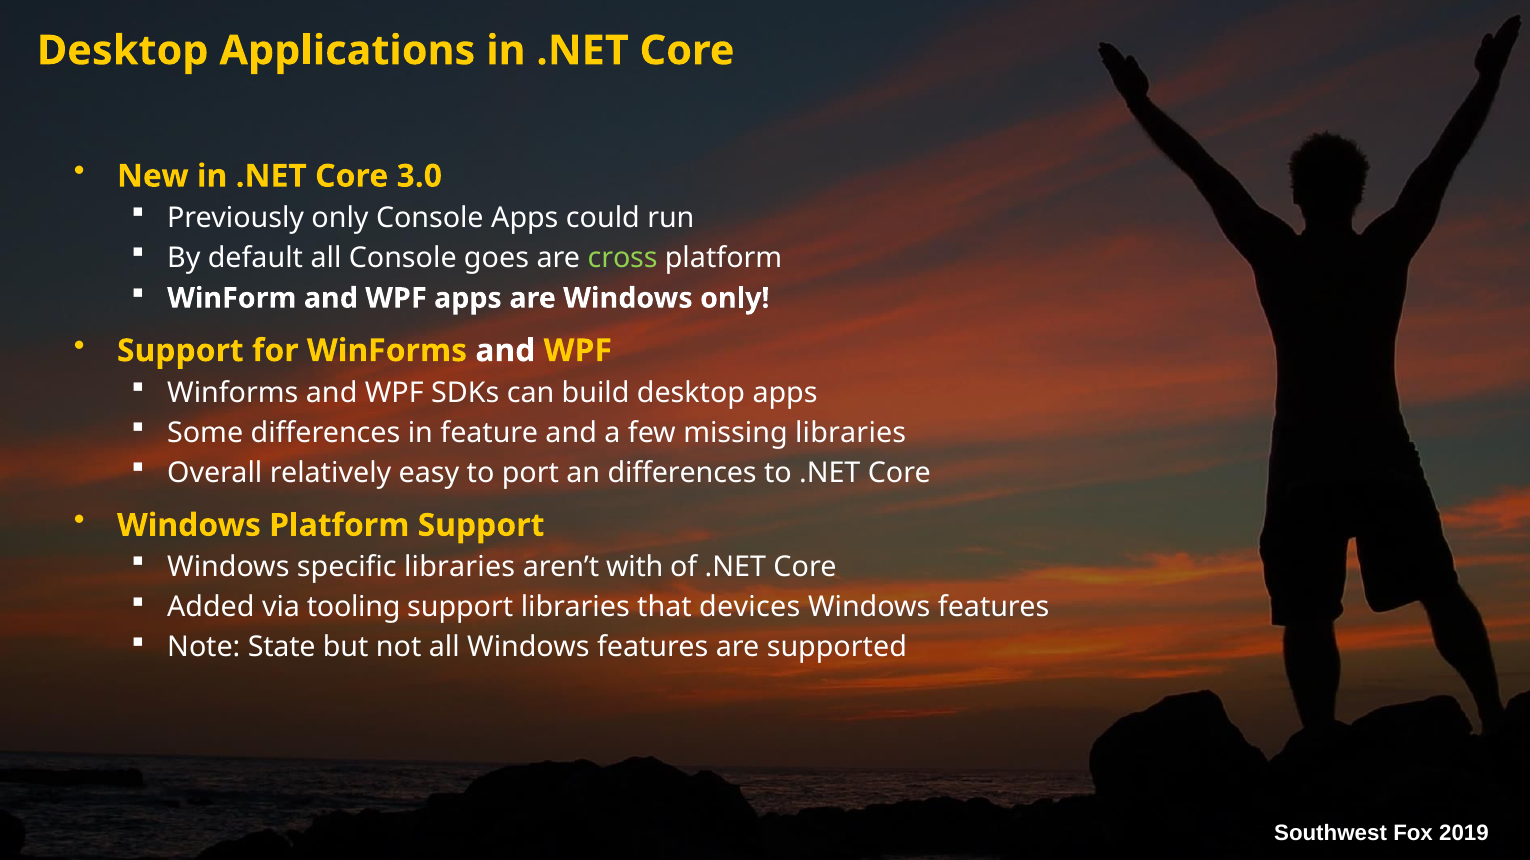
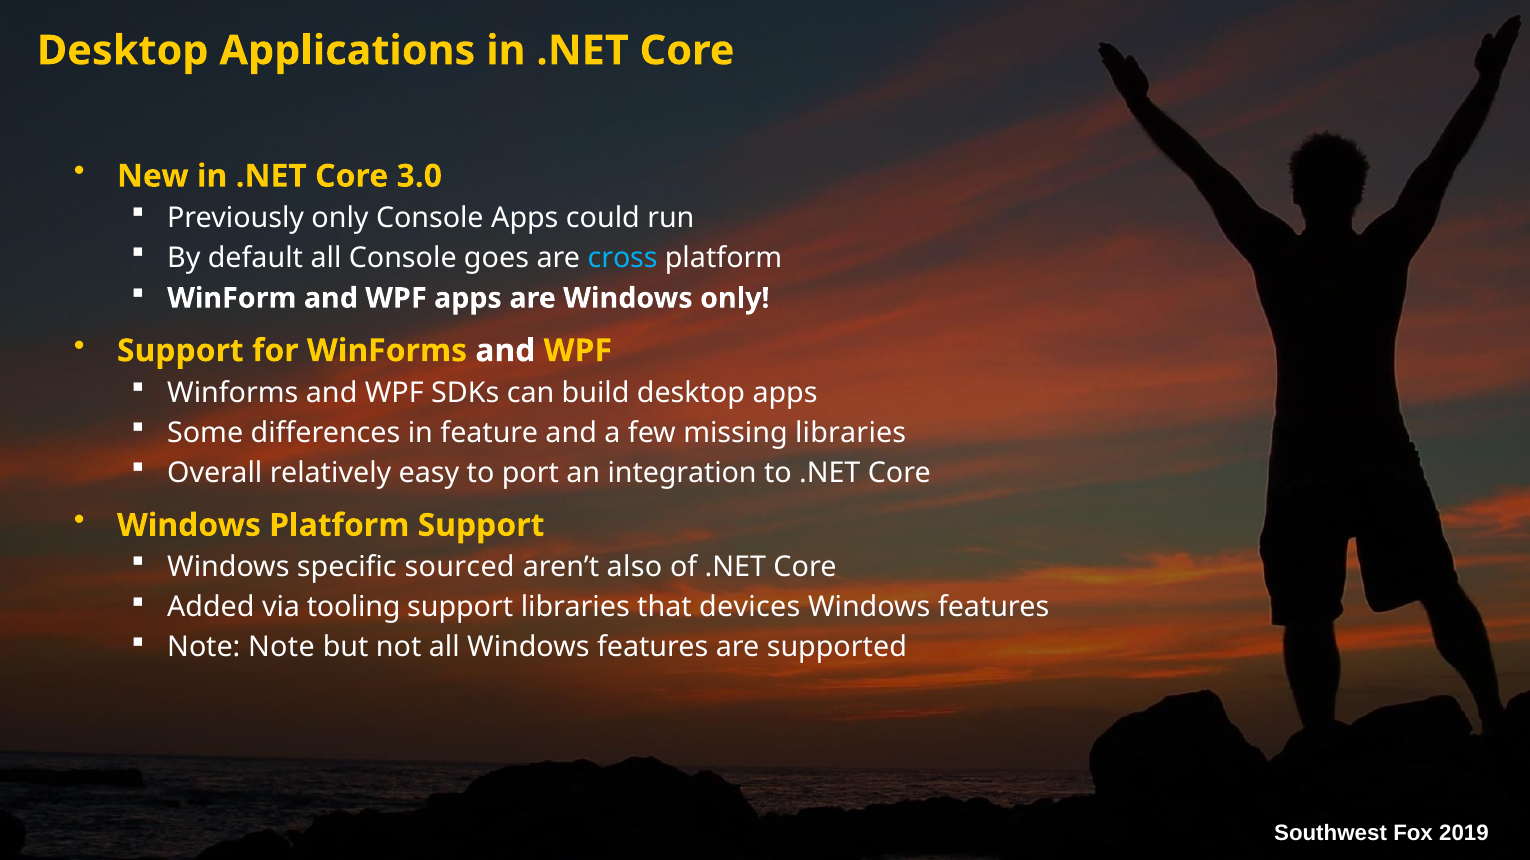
cross colour: light green -> light blue
an differences: differences -> integration
specific libraries: libraries -> sourced
with: with -> also
Note State: State -> Note
